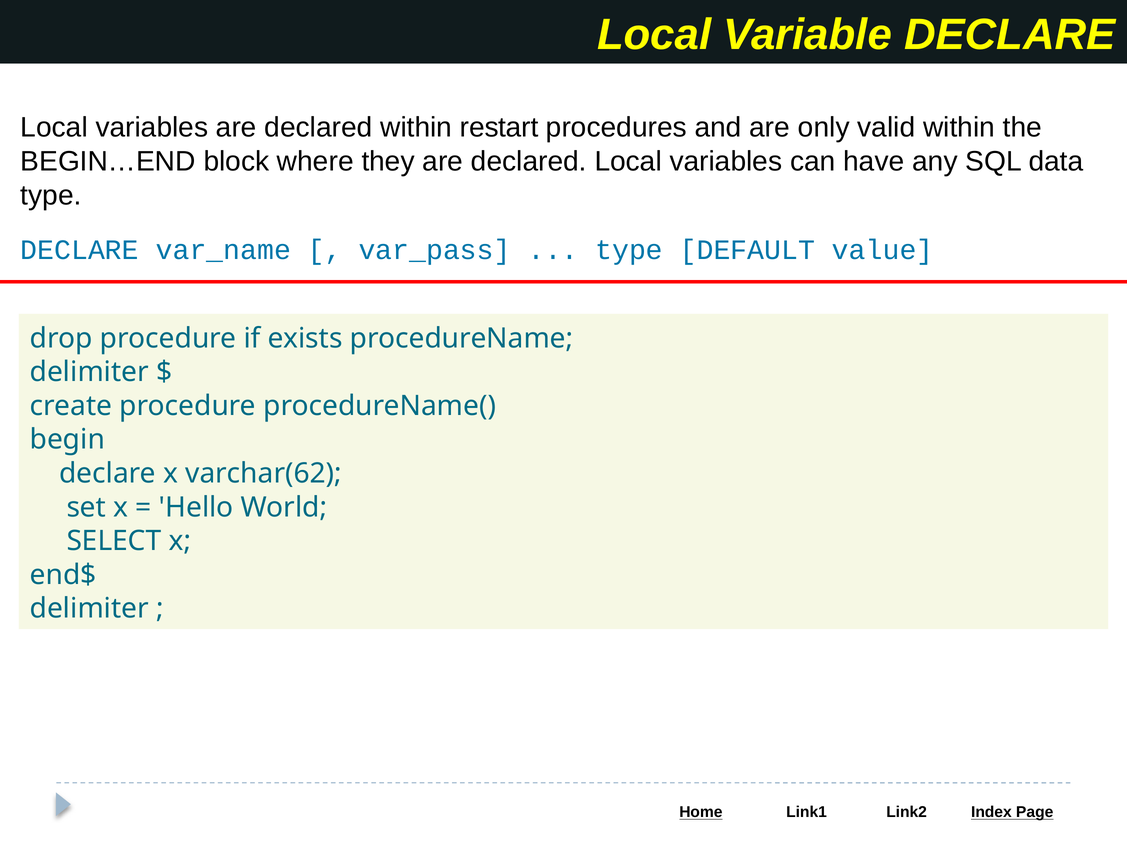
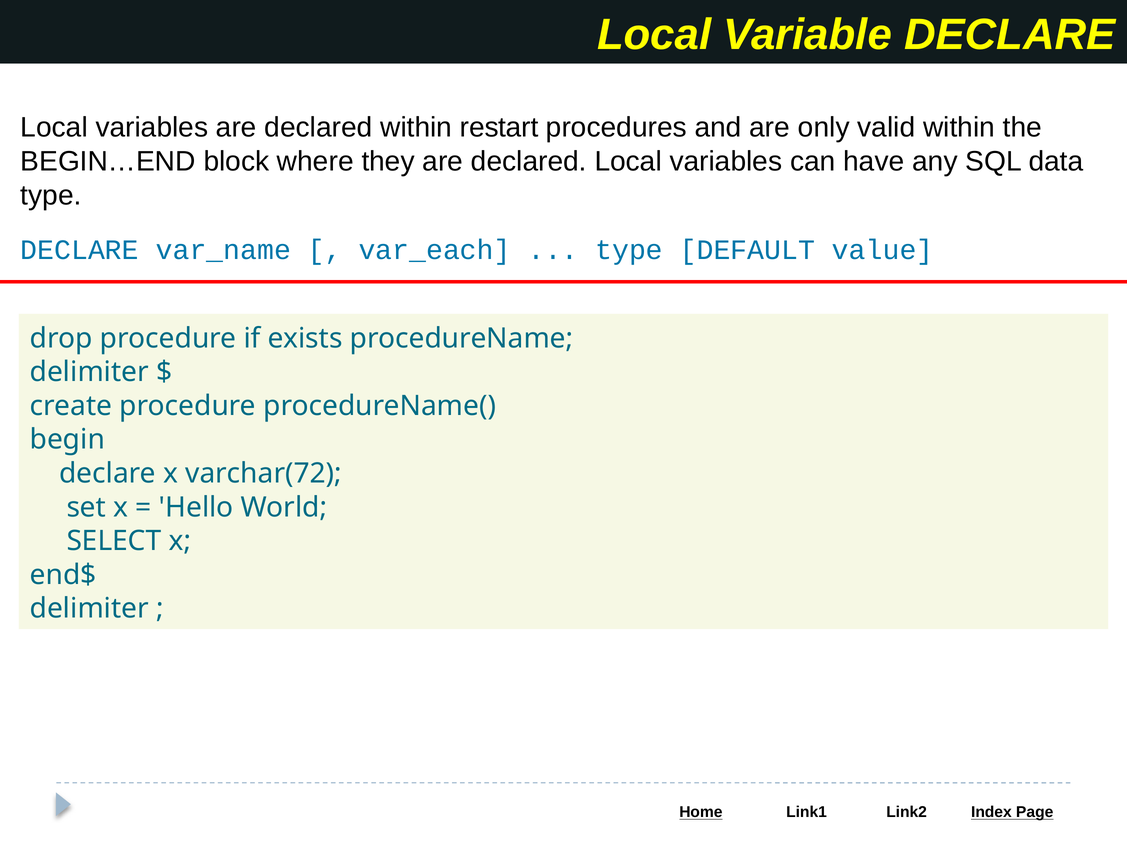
var_pass: var_pass -> var_each
varchar(62: varchar(62 -> varchar(72
